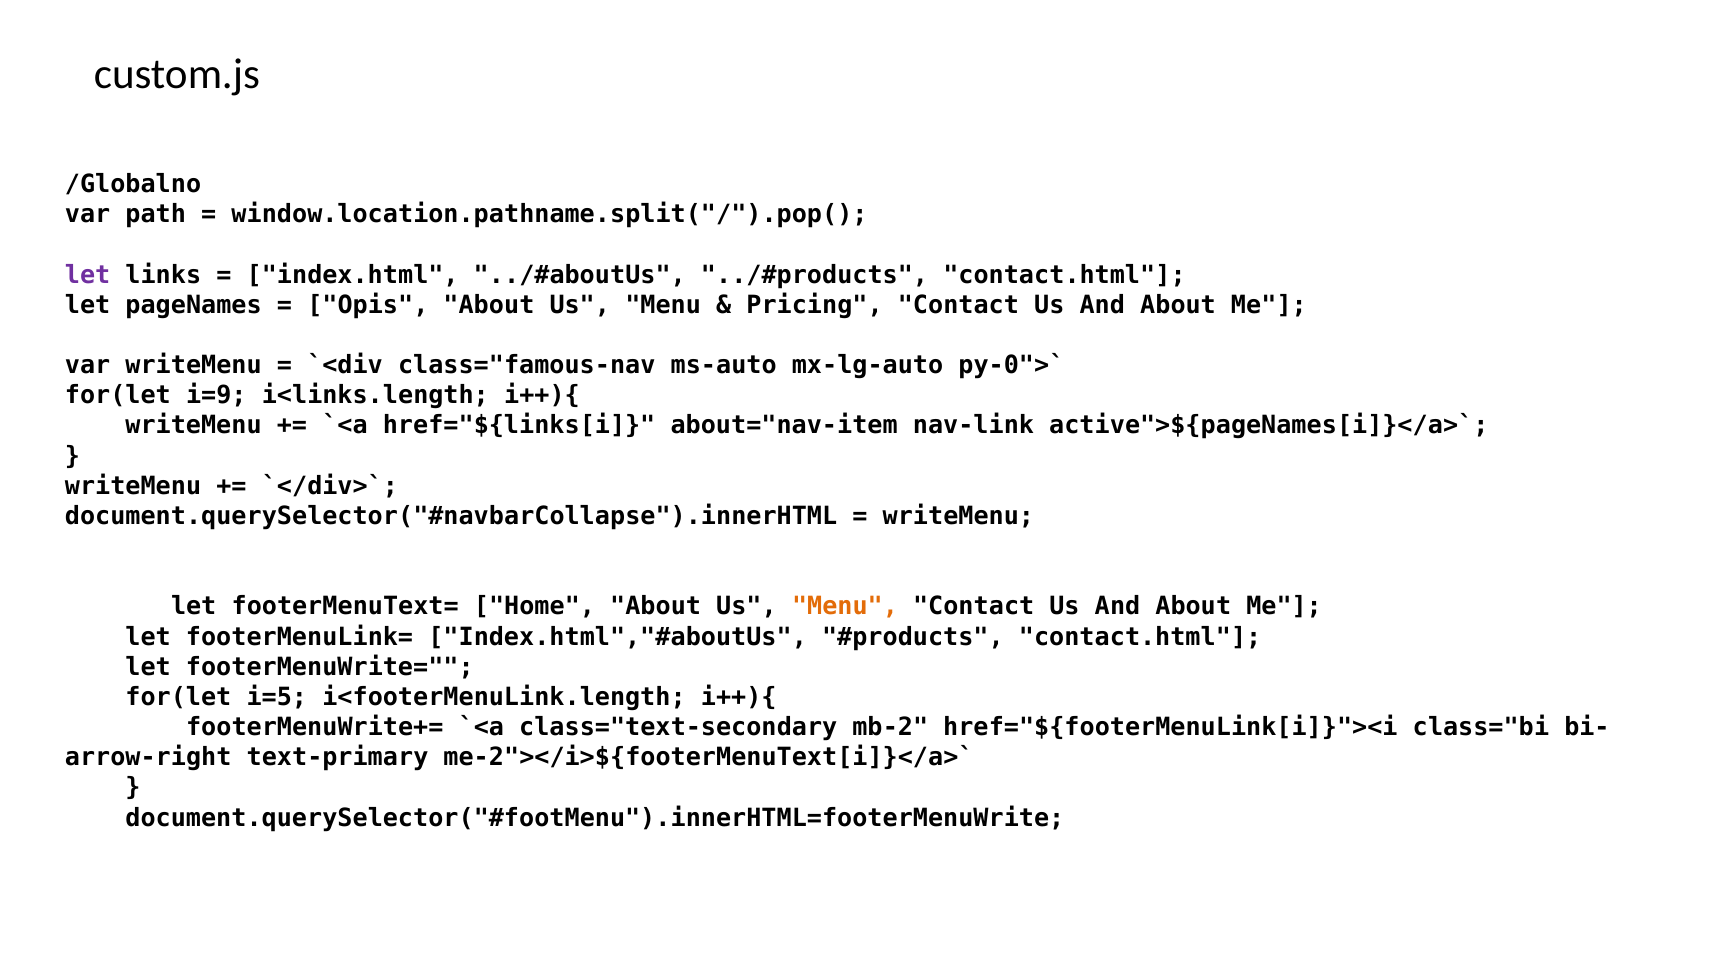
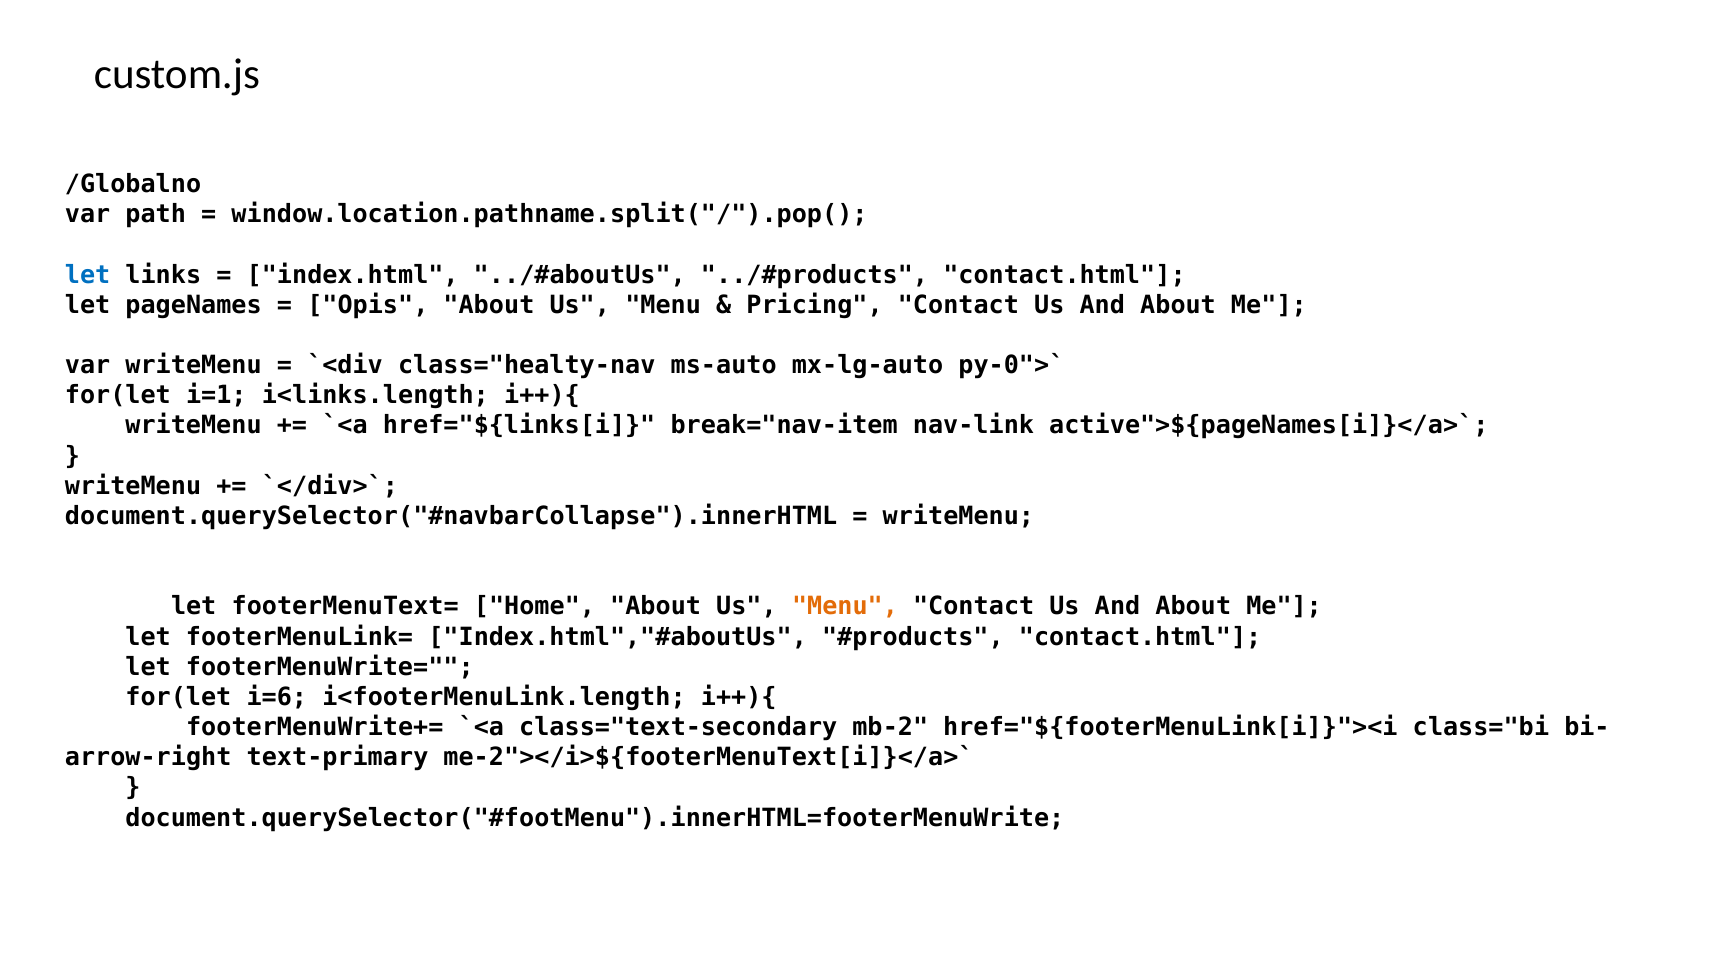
let at (88, 275) colour: purple -> blue
class="famous-nav: class="famous-nav -> class="healty-nav
i=9: i=9 -> i=1
about="nav-item: about="nav-item -> break="nav-item
i=5: i=5 -> i=6
